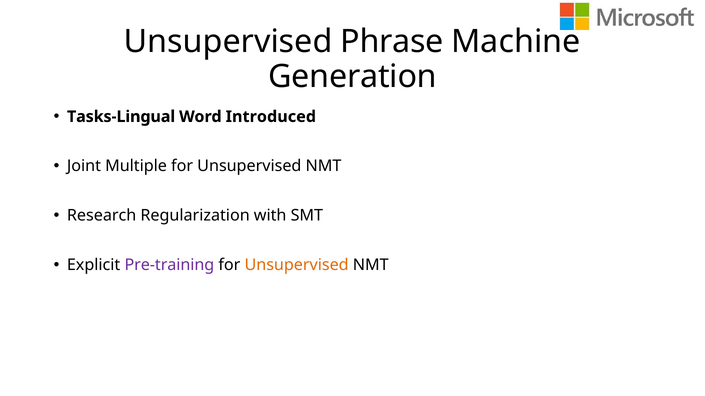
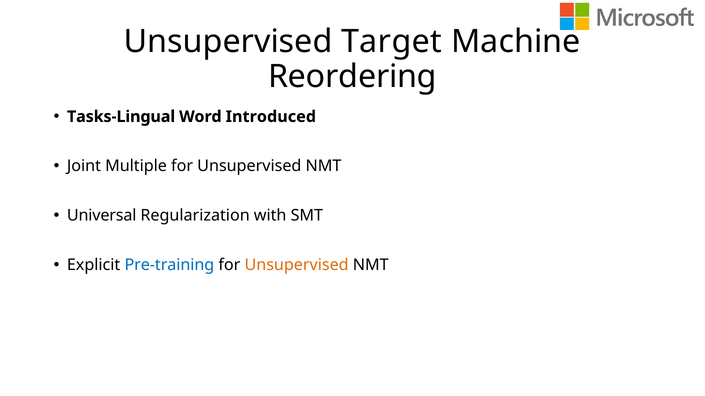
Phrase: Phrase -> Target
Generation: Generation -> Reordering
Research: Research -> Universal
Pre-training colour: purple -> blue
